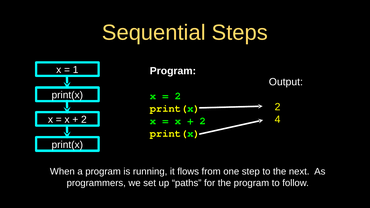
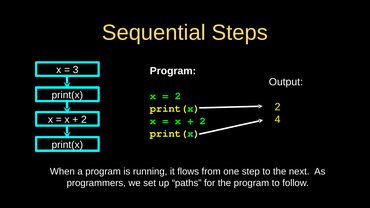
1: 1 -> 3
